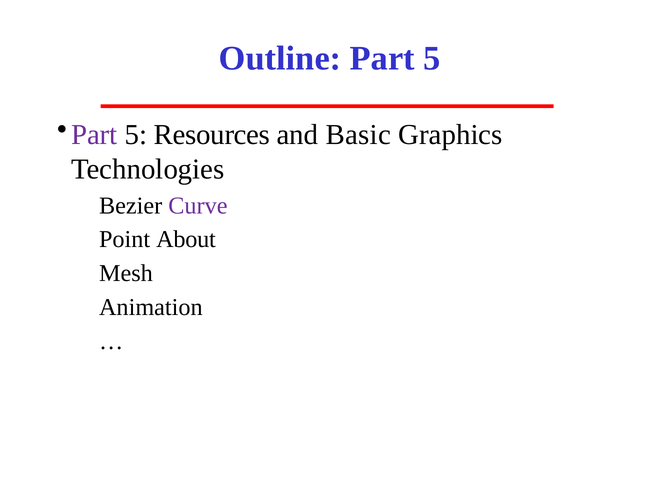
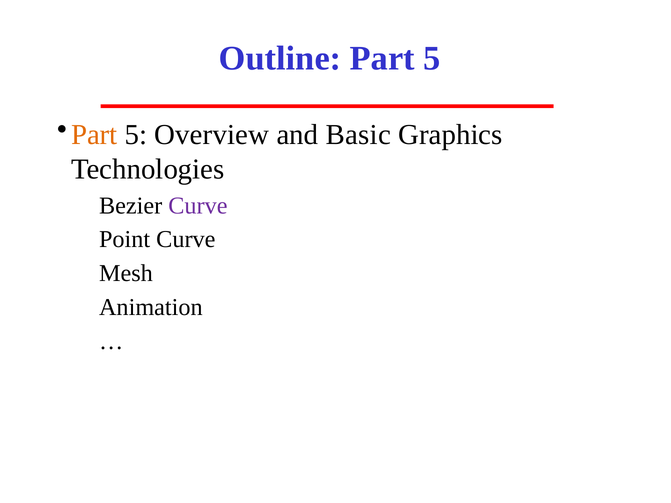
Part at (94, 135) colour: purple -> orange
Resources: Resources -> Overview
About at (186, 240): About -> Curve
